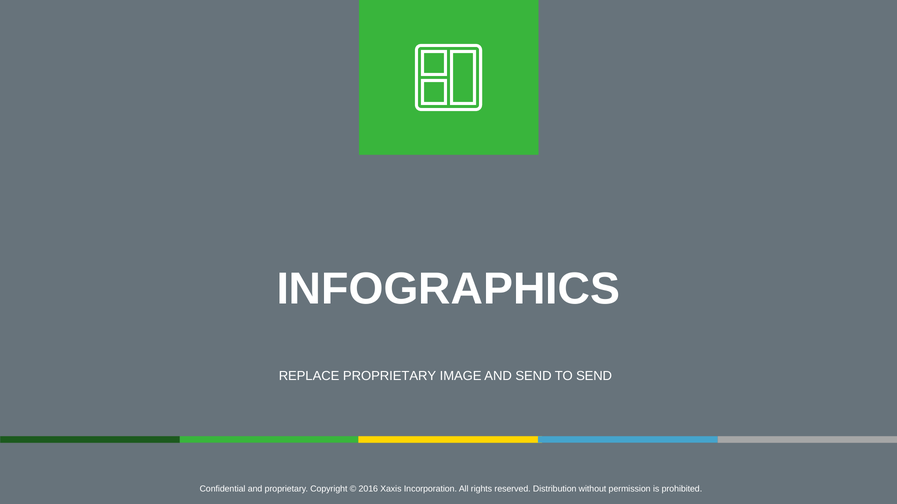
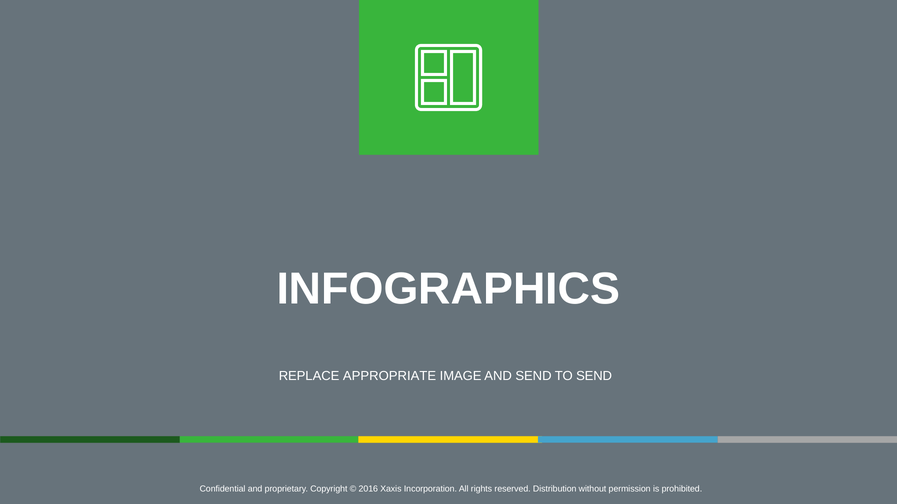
REPLACE PROPRIETARY: PROPRIETARY -> APPROPRIATE
